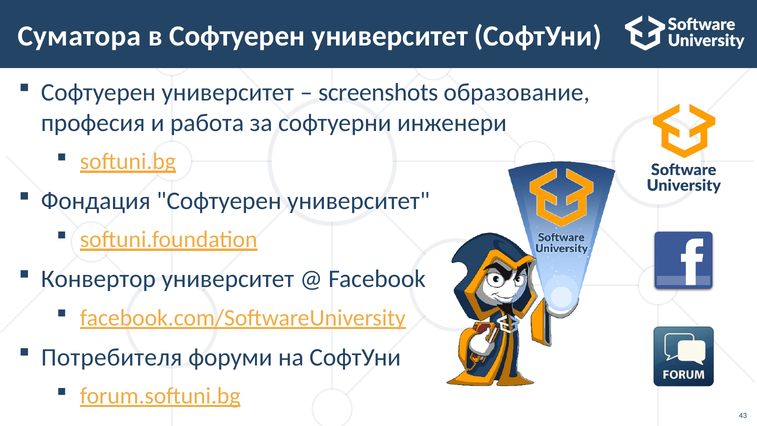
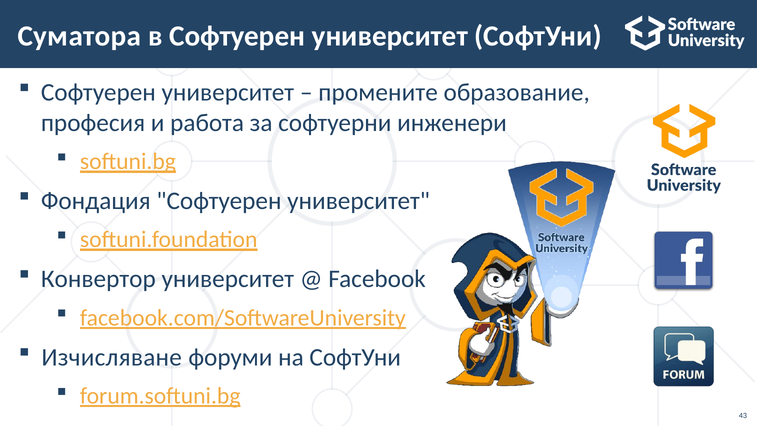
screenshots: screenshots -> промените
Потребителя: Потребителя -> Изчисляване
